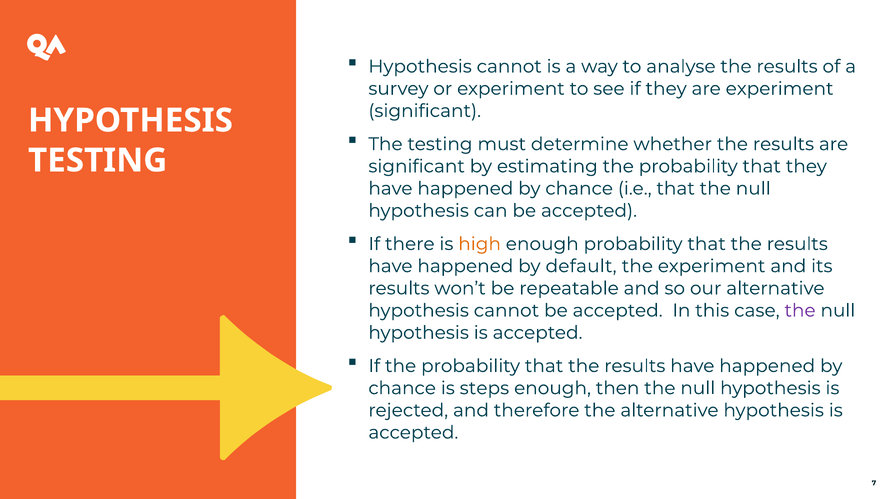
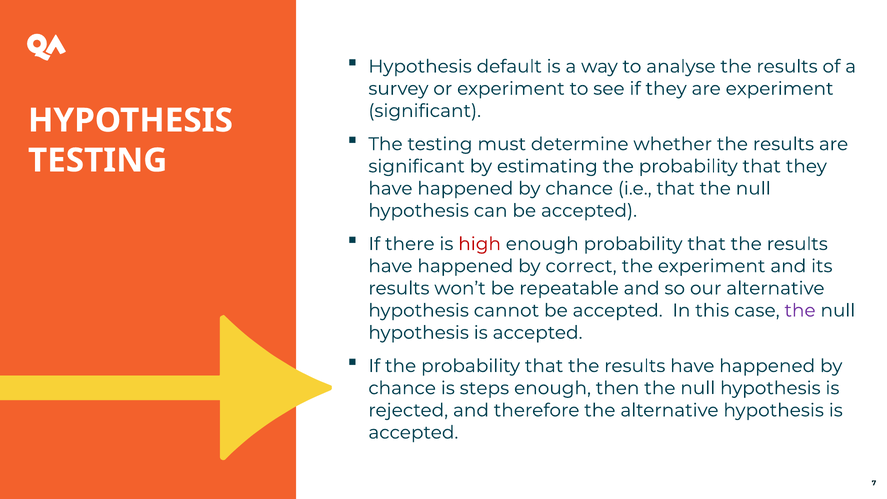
cannot at (509, 66): cannot -> default
high colour: orange -> red
default: default -> correct
